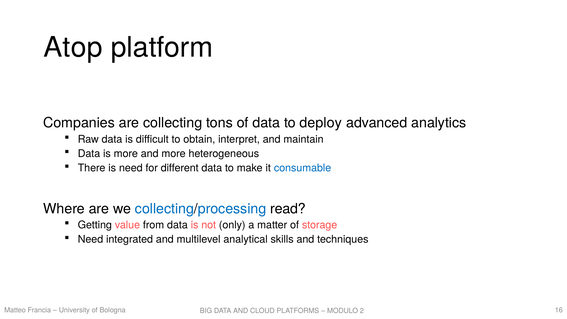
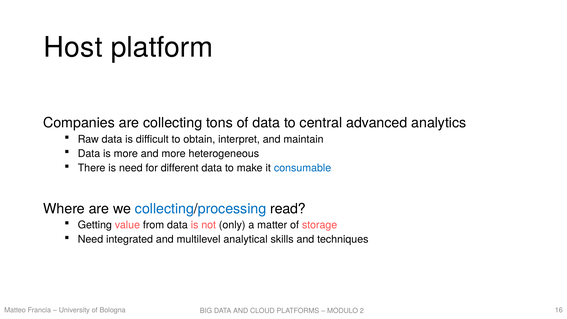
Atop: Atop -> Host
deploy: deploy -> central
